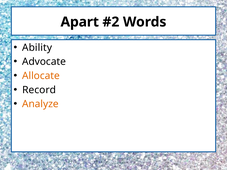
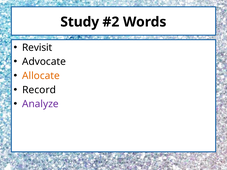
Apart: Apart -> Study
Ability: Ability -> Revisit
Analyze colour: orange -> purple
